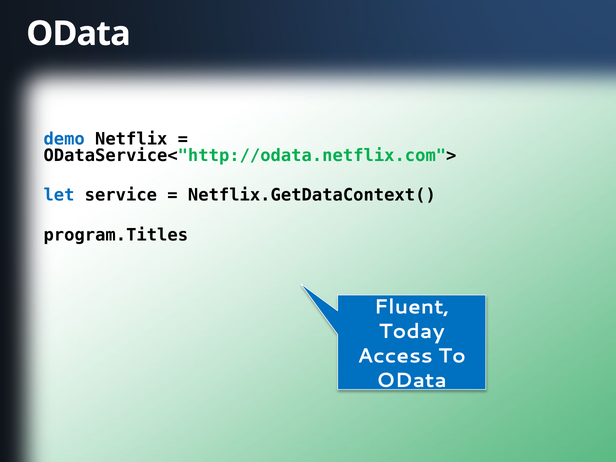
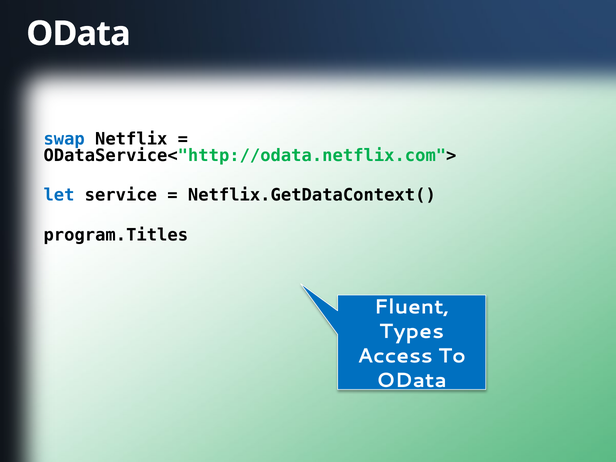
demo: demo -> swap
Today: Today -> Types
